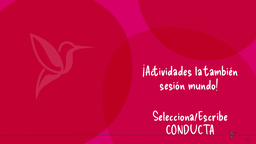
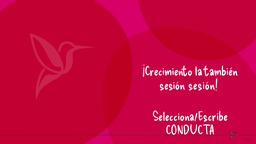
¡Actividades: ¡Actividades -> ¡Crecimiento
sesión mundo: mundo -> sesión
